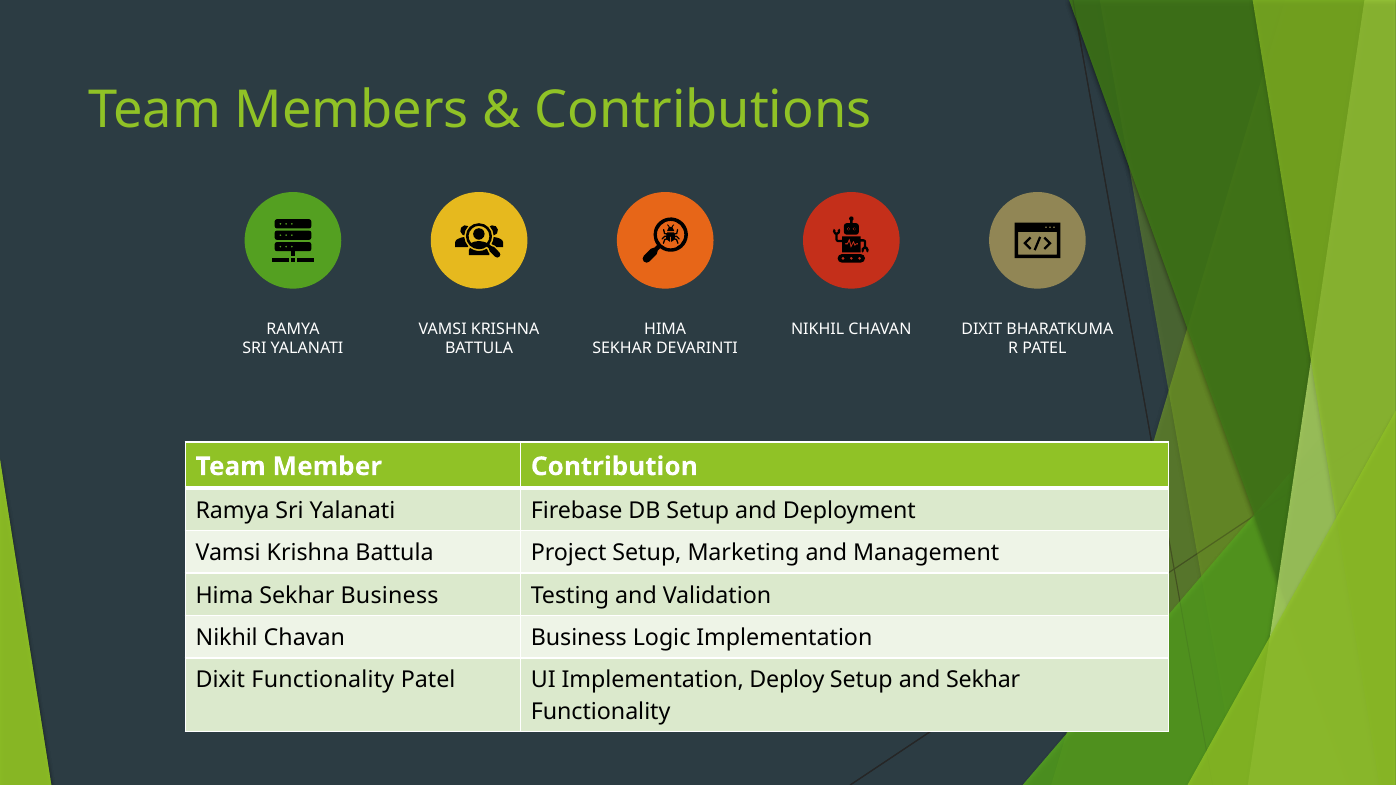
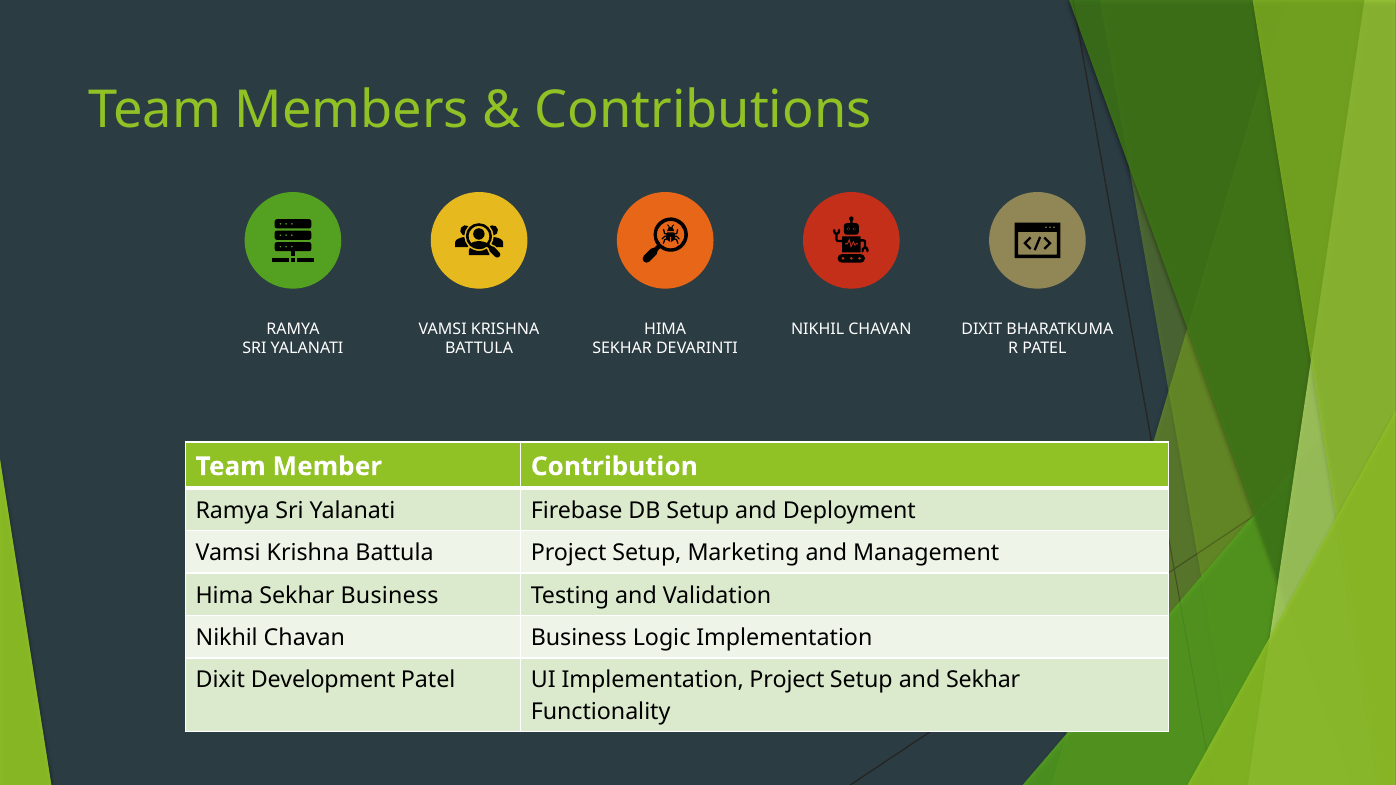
Dixit Functionality: Functionality -> Development
Implementation Deploy: Deploy -> Project
